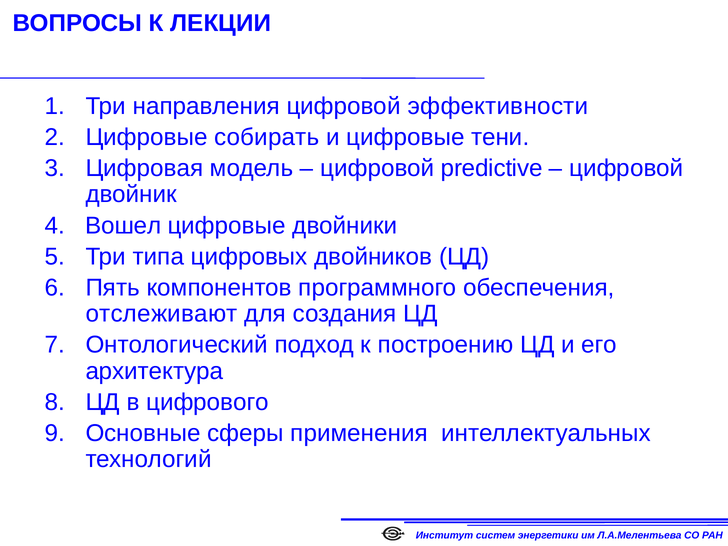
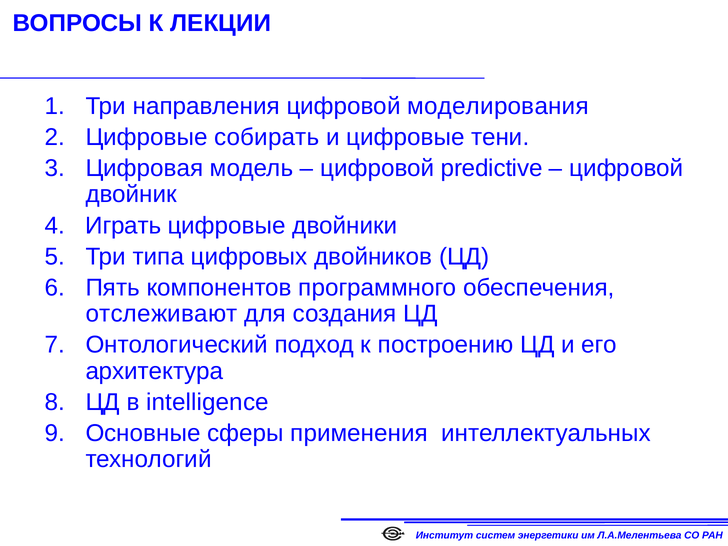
эффективности: эффективности -> моделирования
Вошел: Вошел -> Играть
цифрового: цифрового -> intelligence
